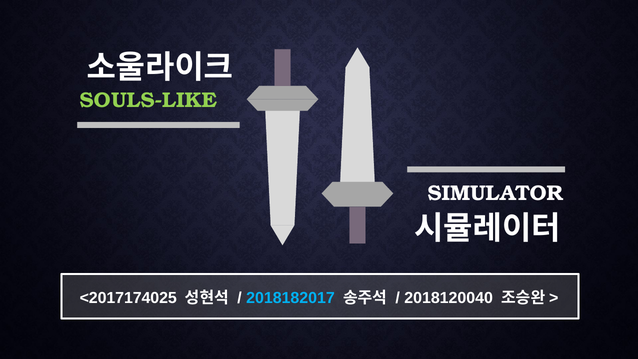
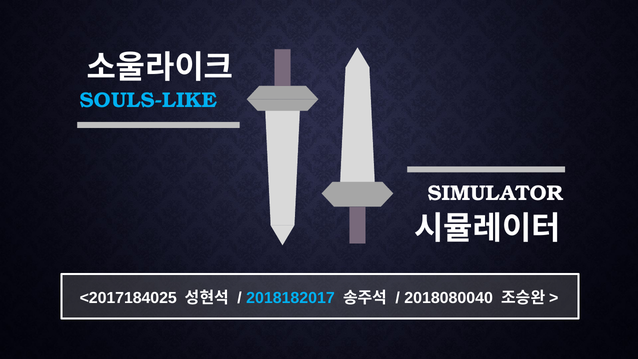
SOULS-LIKE colour: light green -> light blue
<2017174025: <2017174025 -> <2017184025
2018120040: 2018120040 -> 2018080040
